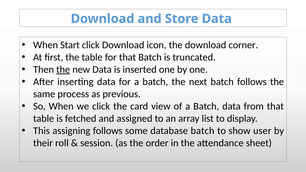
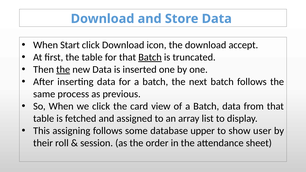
corner: corner -> accept
Batch at (150, 57) underline: none -> present
database batch: batch -> upper
